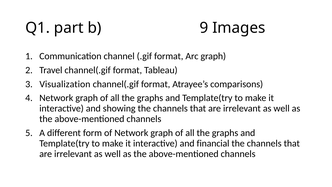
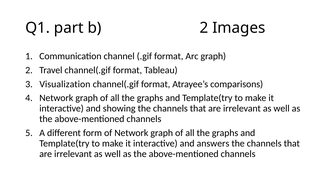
b 9: 9 -> 2
financial: financial -> answers
